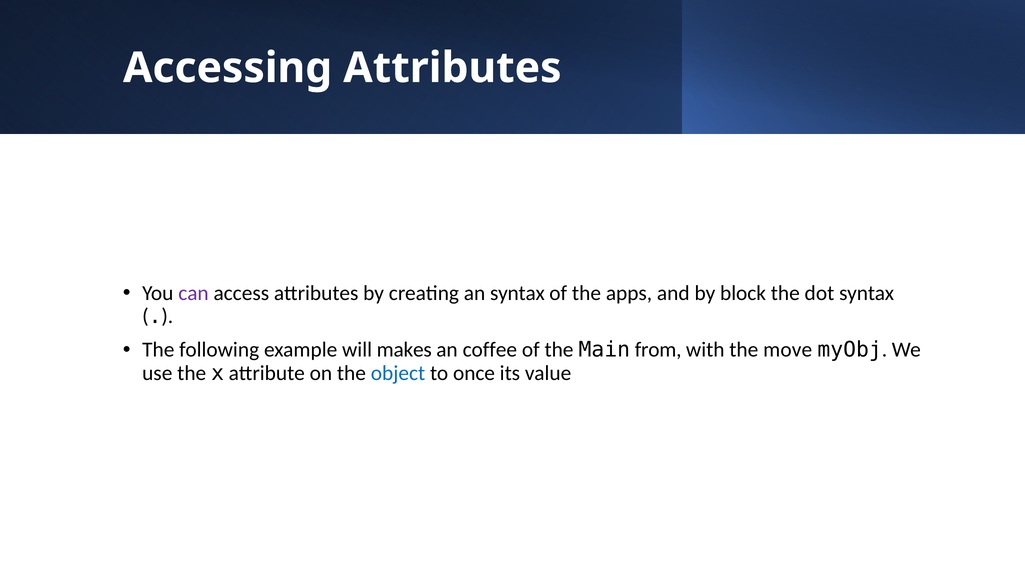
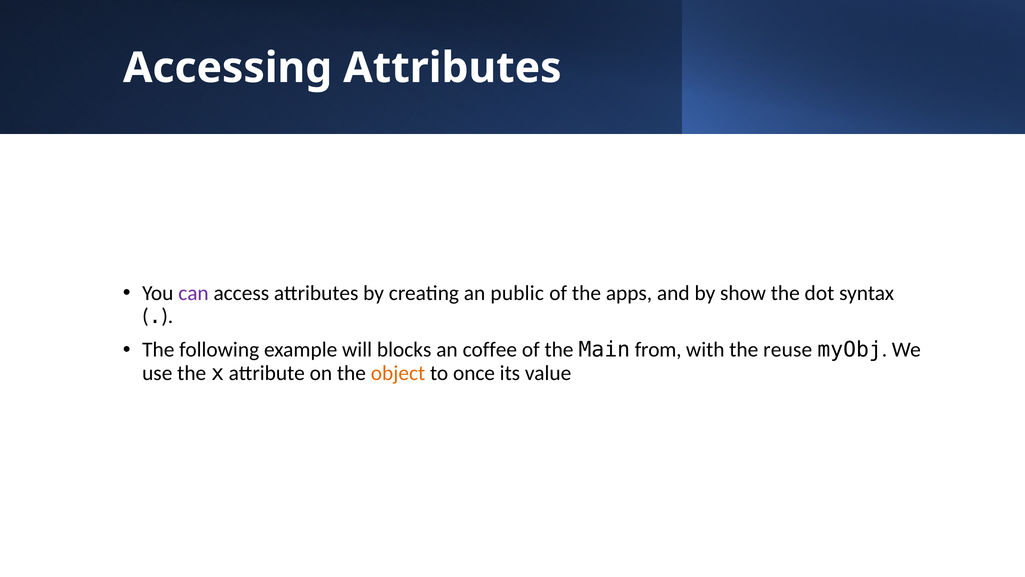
an syntax: syntax -> public
block: block -> show
makes: makes -> blocks
move: move -> reuse
object colour: blue -> orange
